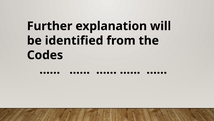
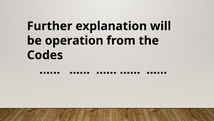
identified: identified -> operation
